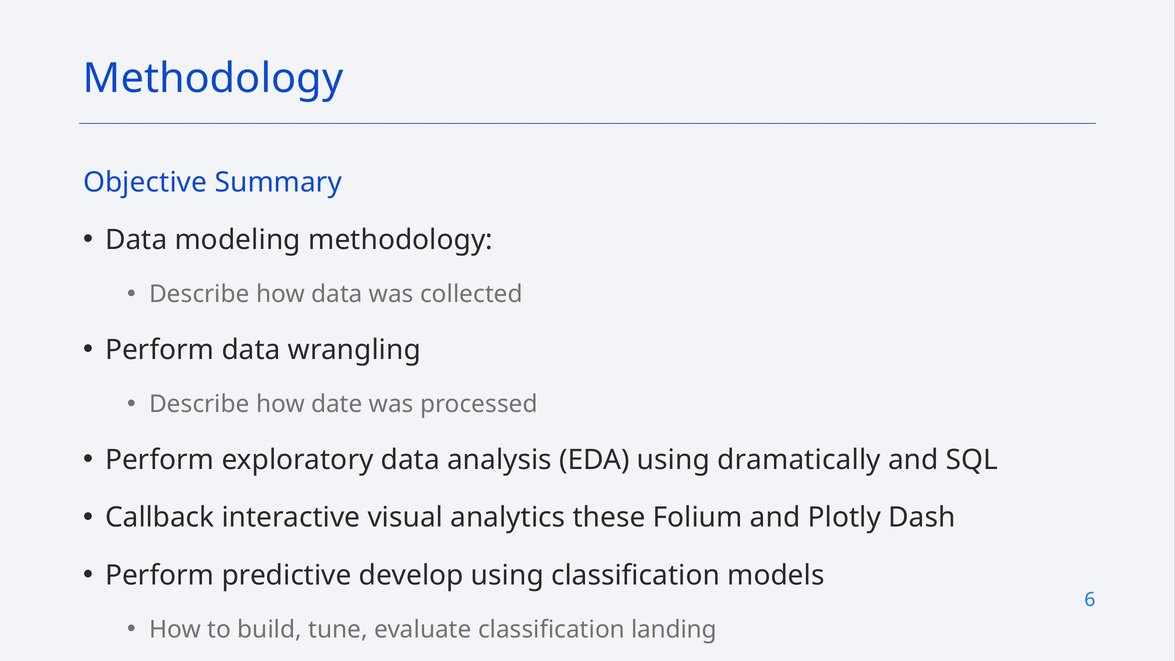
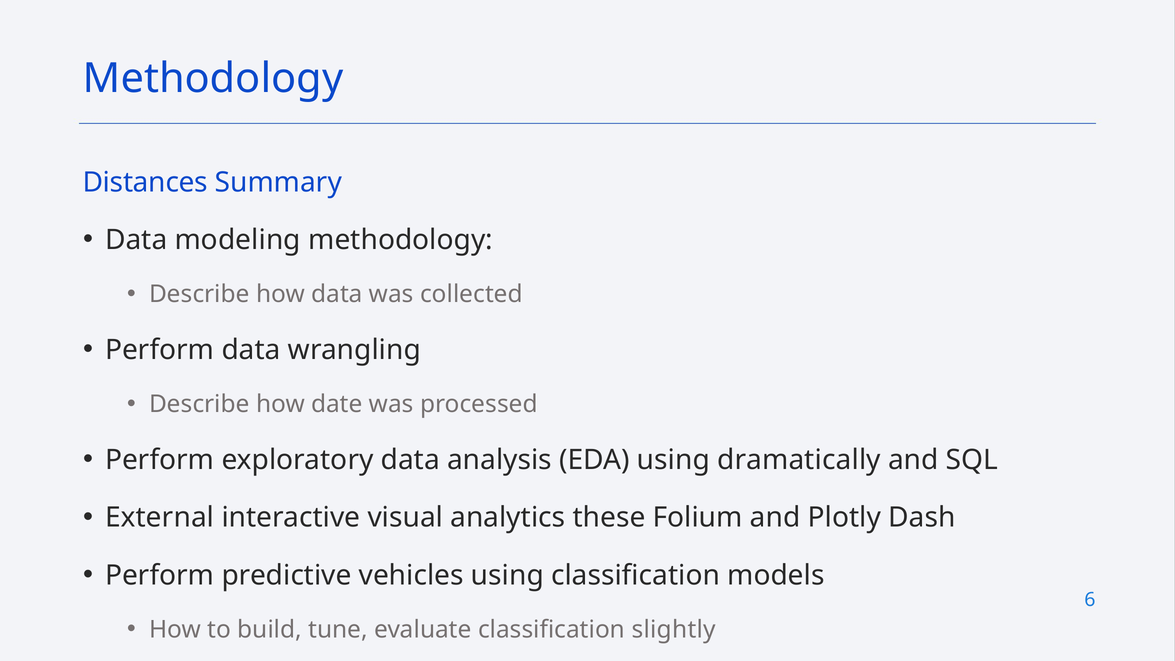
Objective: Objective -> Distances
Callback: Callback -> External
develop: develop -> vehicles
landing: landing -> slightly
